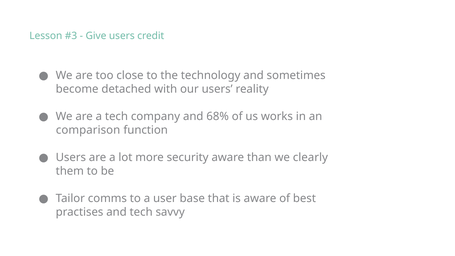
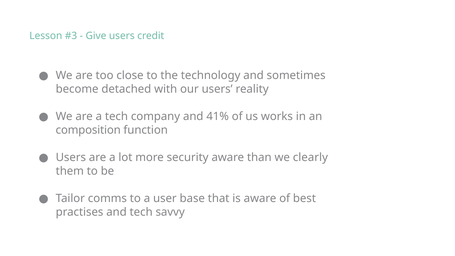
68%: 68% -> 41%
comparison: comparison -> composition
